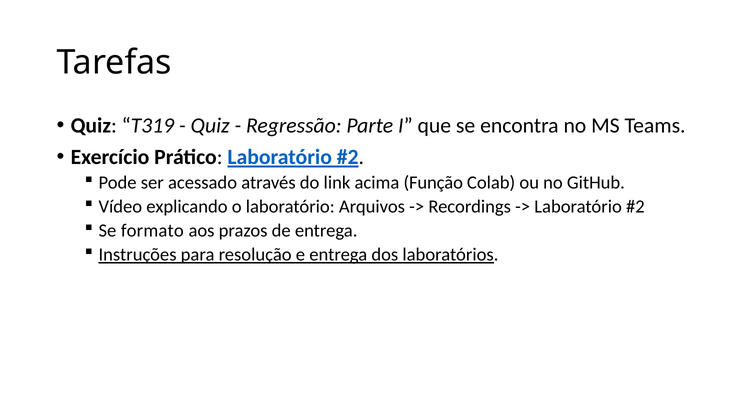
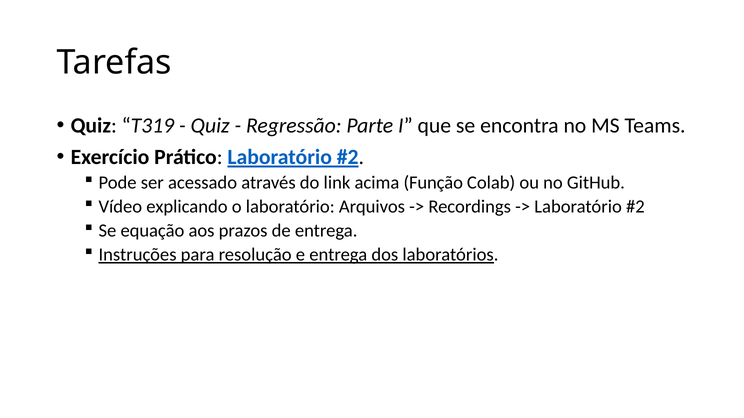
formato: formato -> equação
